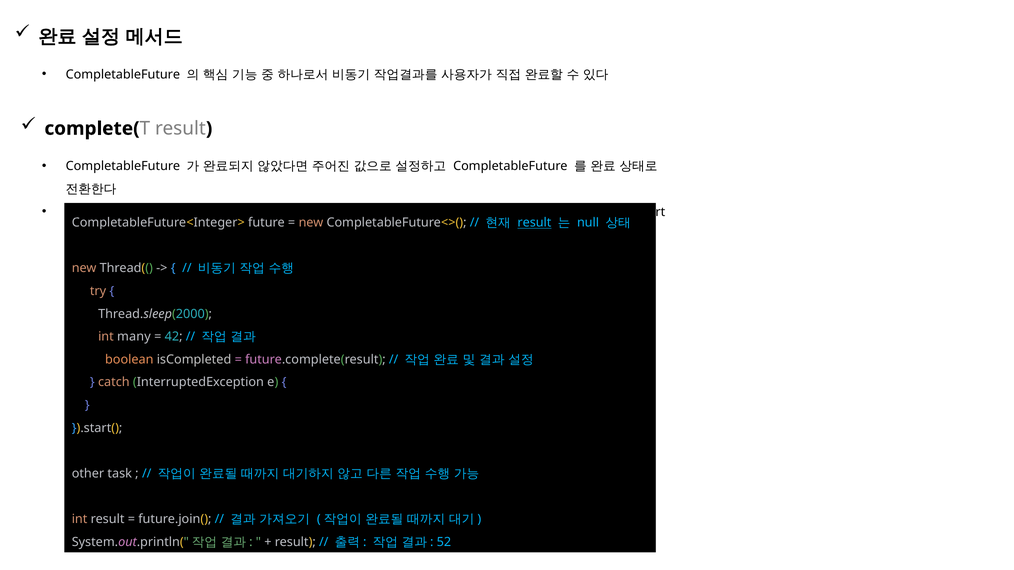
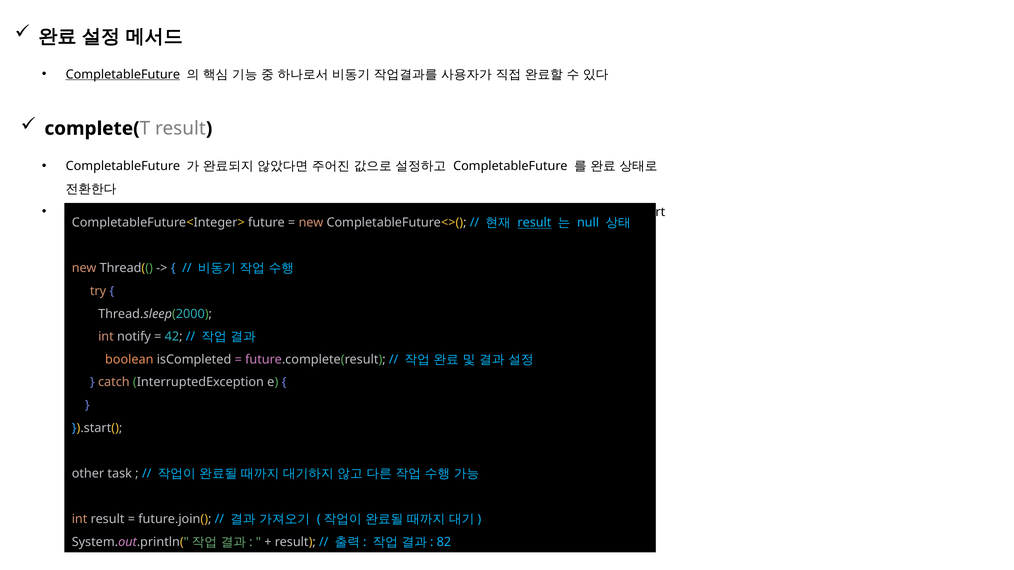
CompletableFuture at (123, 74) underline: none -> present
many: many -> notify
52: 52 -> 82
